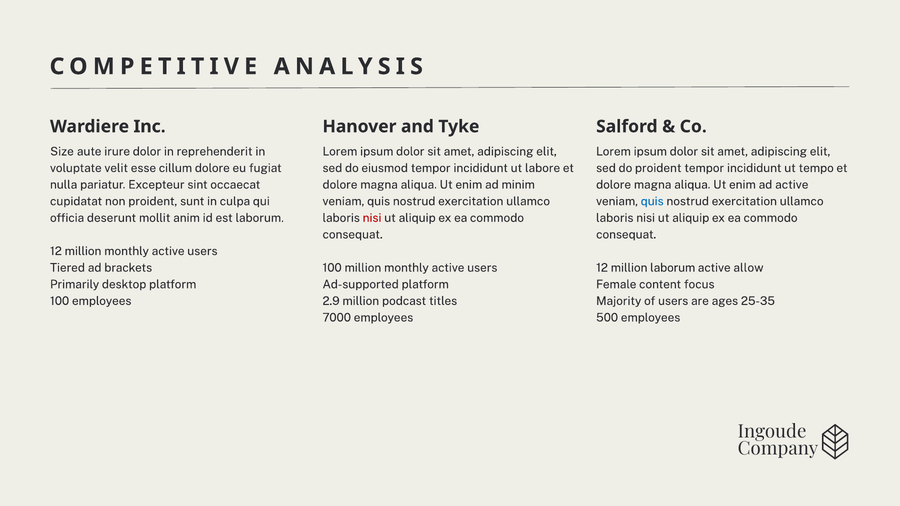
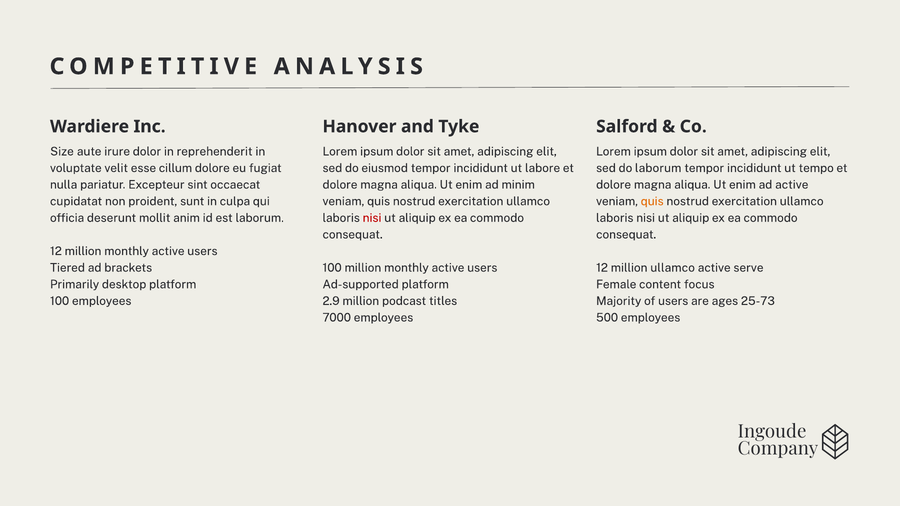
do proident: proident -> laborum
quis at (652, 201) colour: blue -> orange
million laborum: laborum -> ullamco
allow: allow -> serve
25-35: 25-35 -> 25-73
